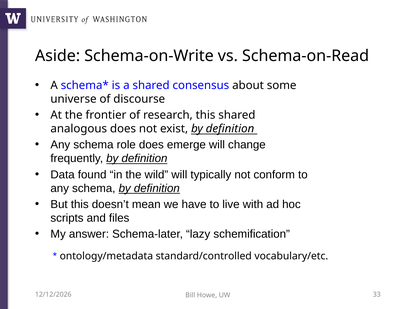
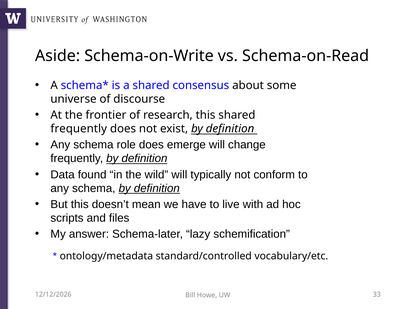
analogous at (79, 129): analogous -> frequently
